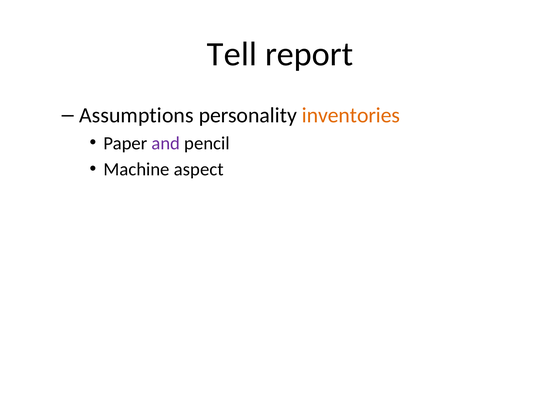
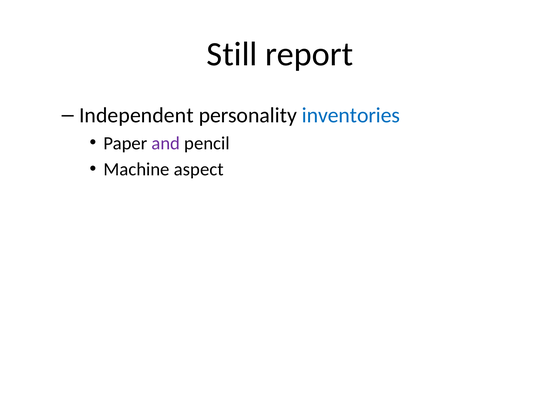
Tell: Tell -> Still
Assumptions: Assumptions -> Independent
inventories colour: orange -> blue
